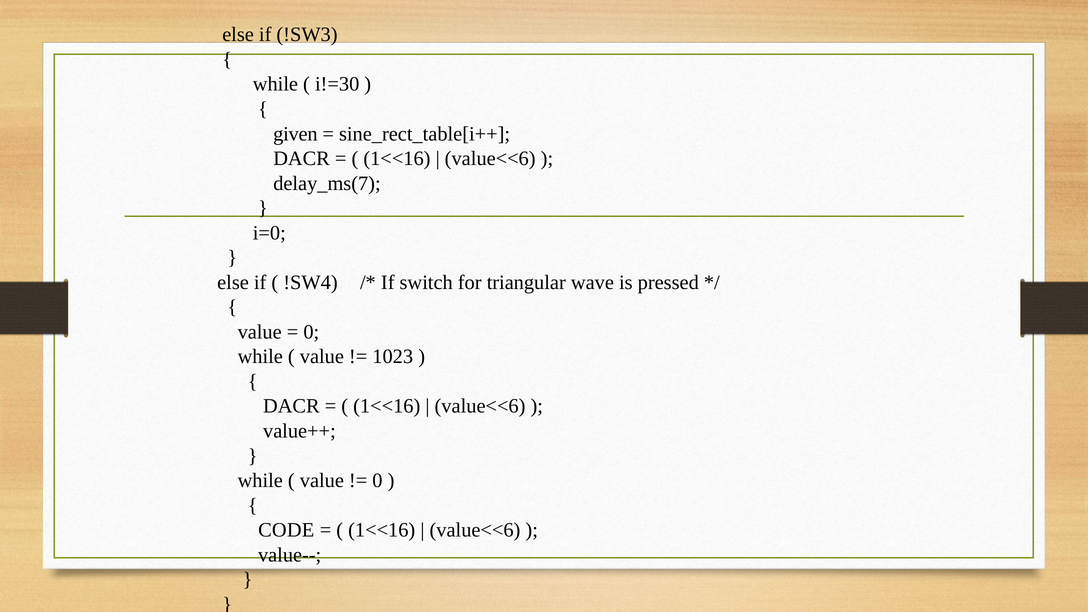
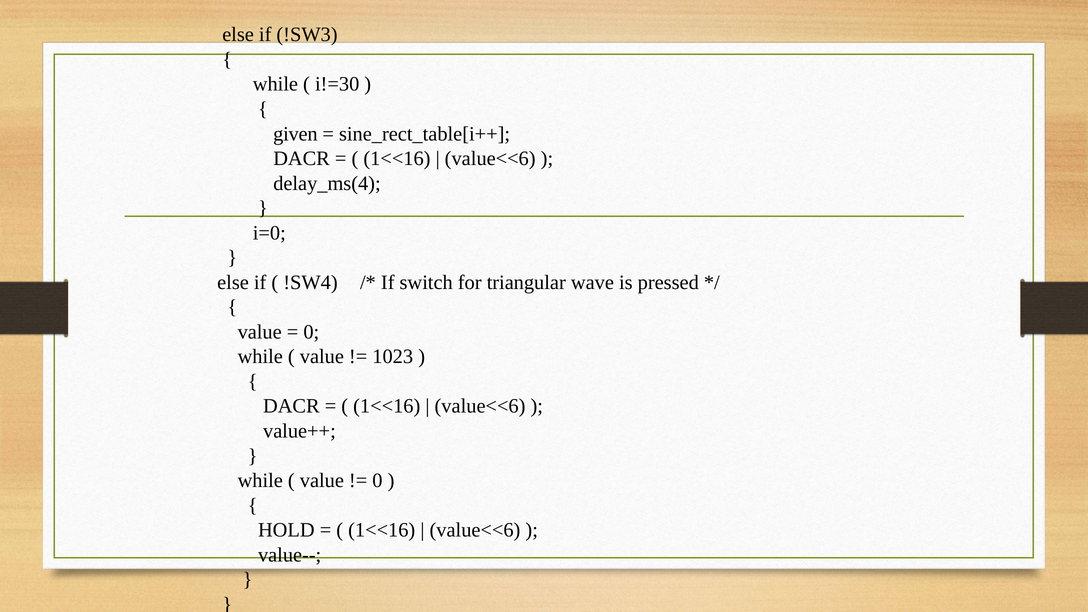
delay_ms(7: delay_ms(7 -> delay_ms(4
CODE: CODE -> HOLD
